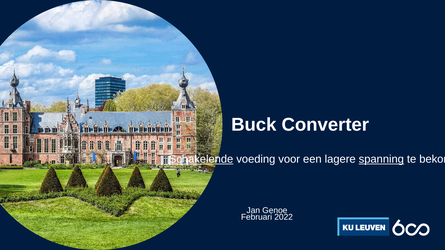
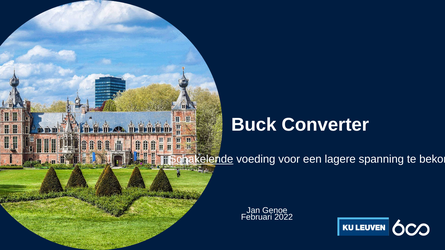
spanning underline: present -> none
